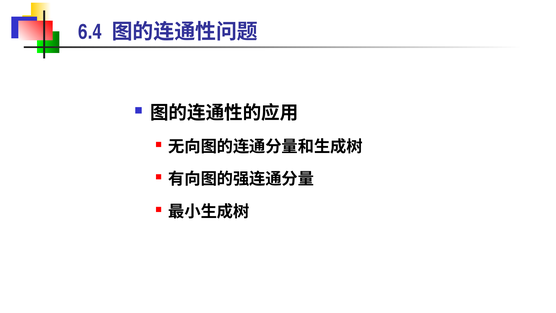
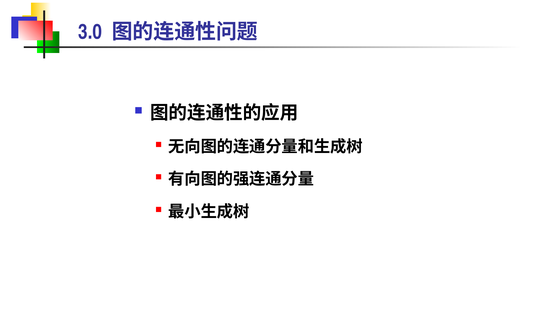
6.4: 6.4 -> 3.0
